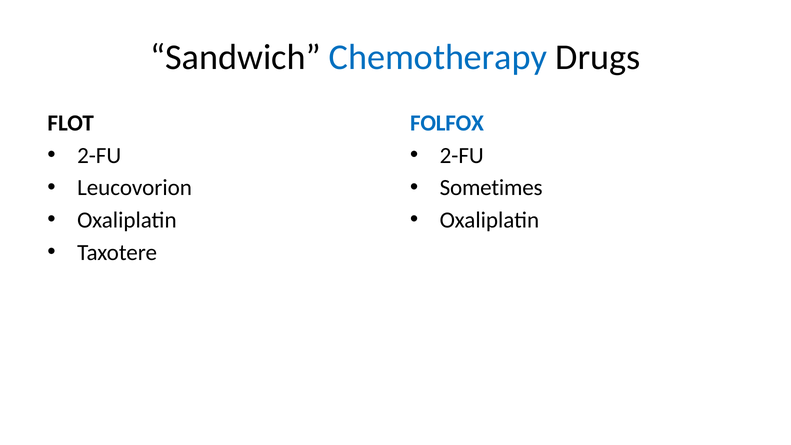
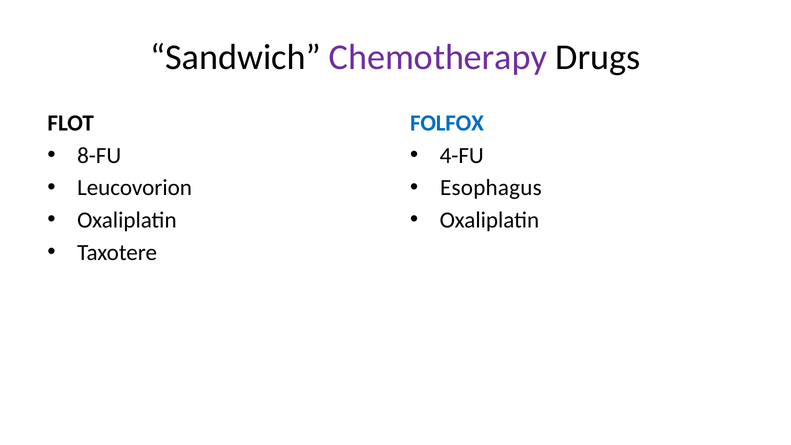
Chemotherapy colour: blue -> purple
2-FU at (99, 156): 2-FU -> 8-FU
2-FU at (462, 156): 2-FU -> 4-FU
Sometimes: Sometimes -> Esophagus
